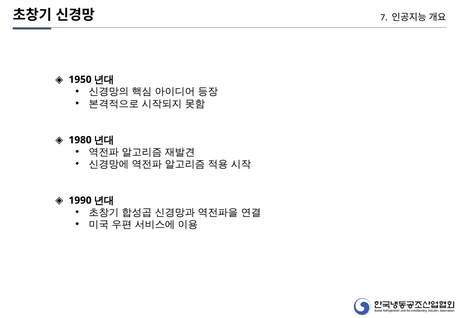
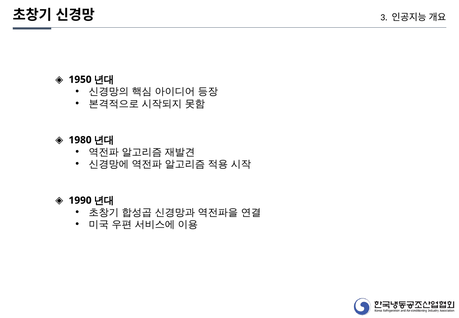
7: 7 -> 3
